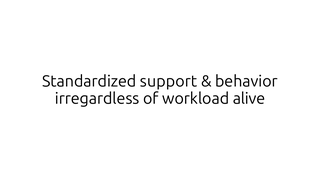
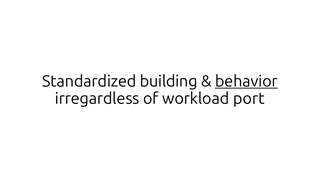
support: support -> building
behavior underline: none -> present
alive: alive -> port
